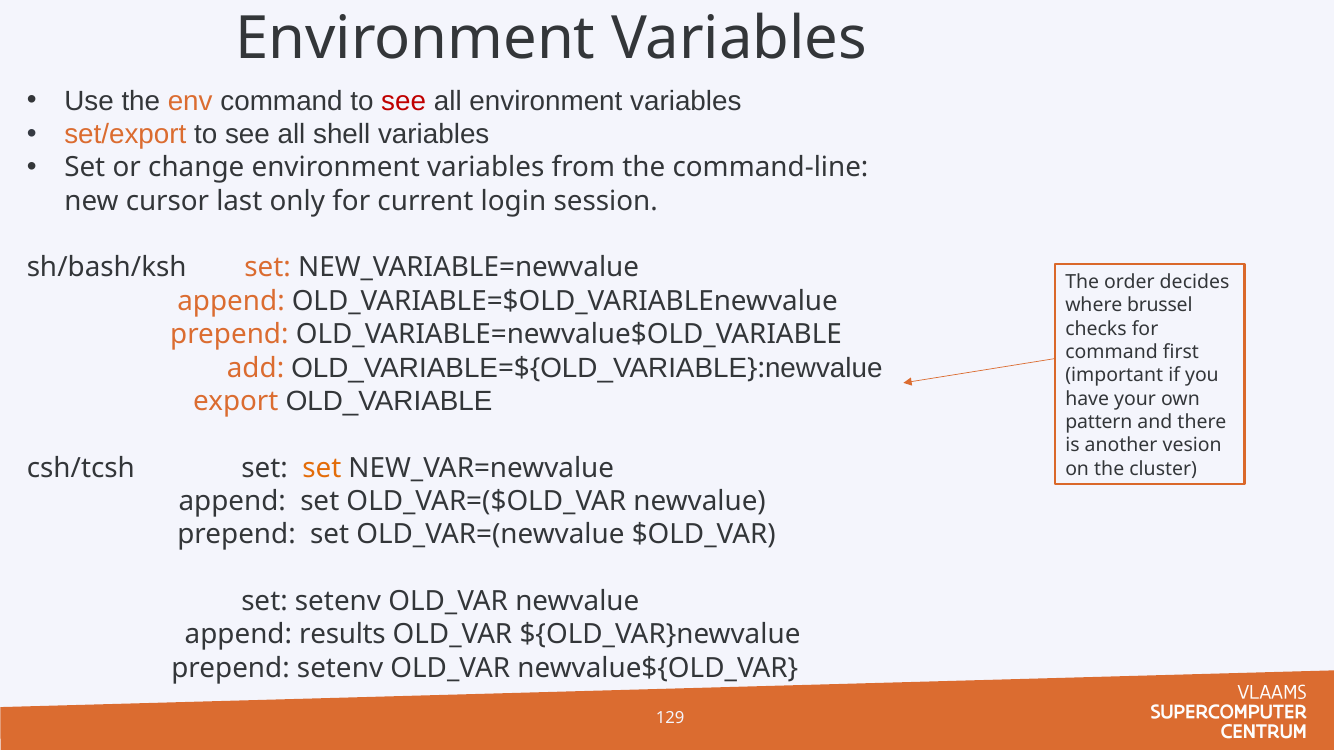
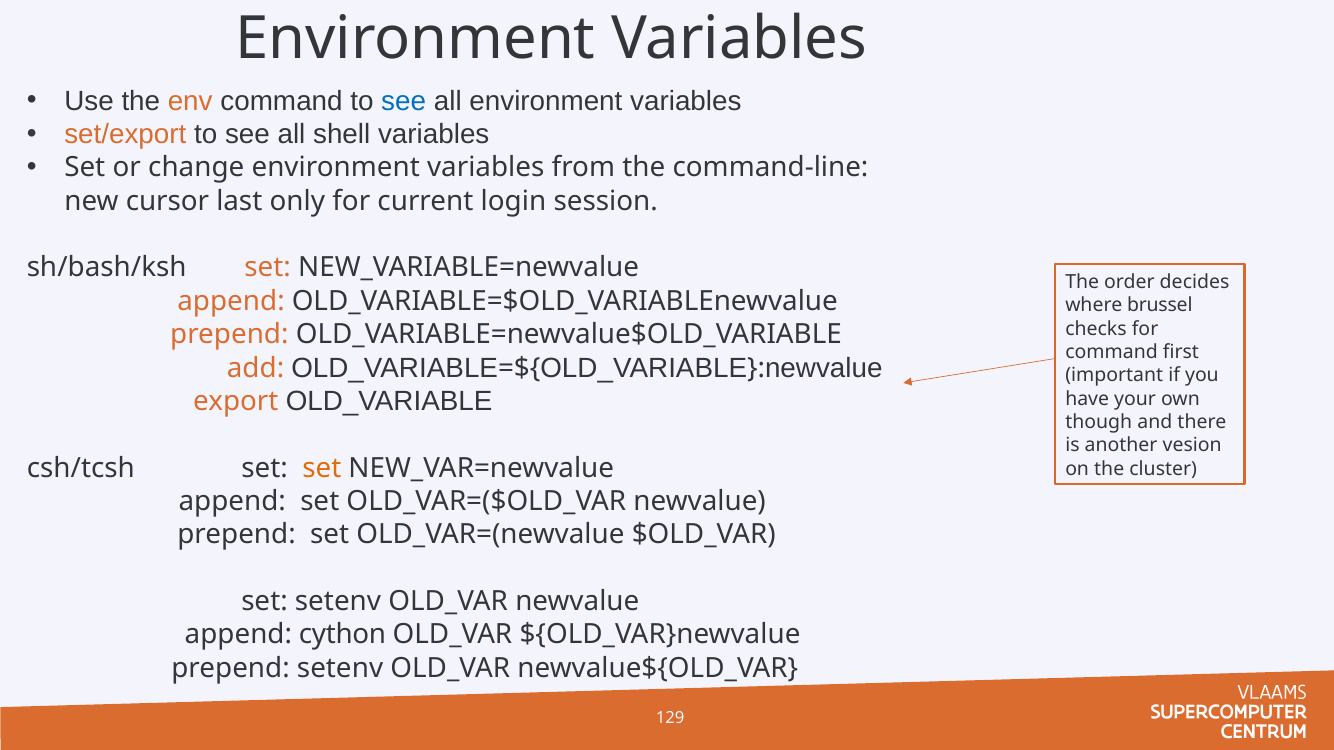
see at (404, 101) colour: red -> blue
pattern: pattern -> though
results: results -> cython
